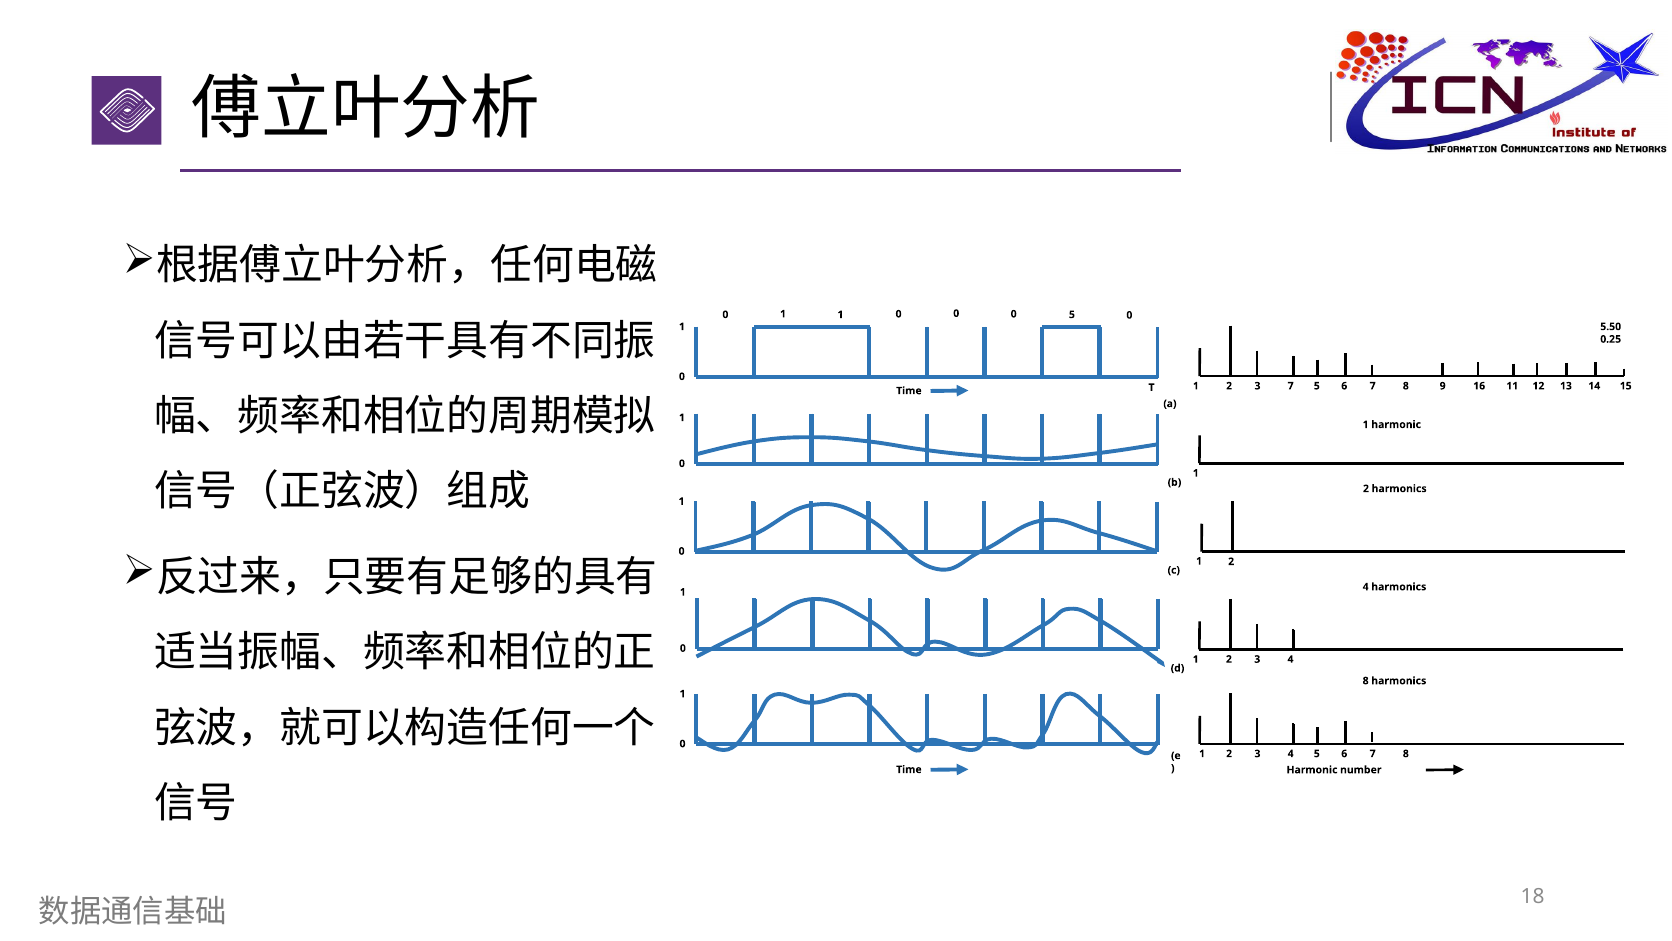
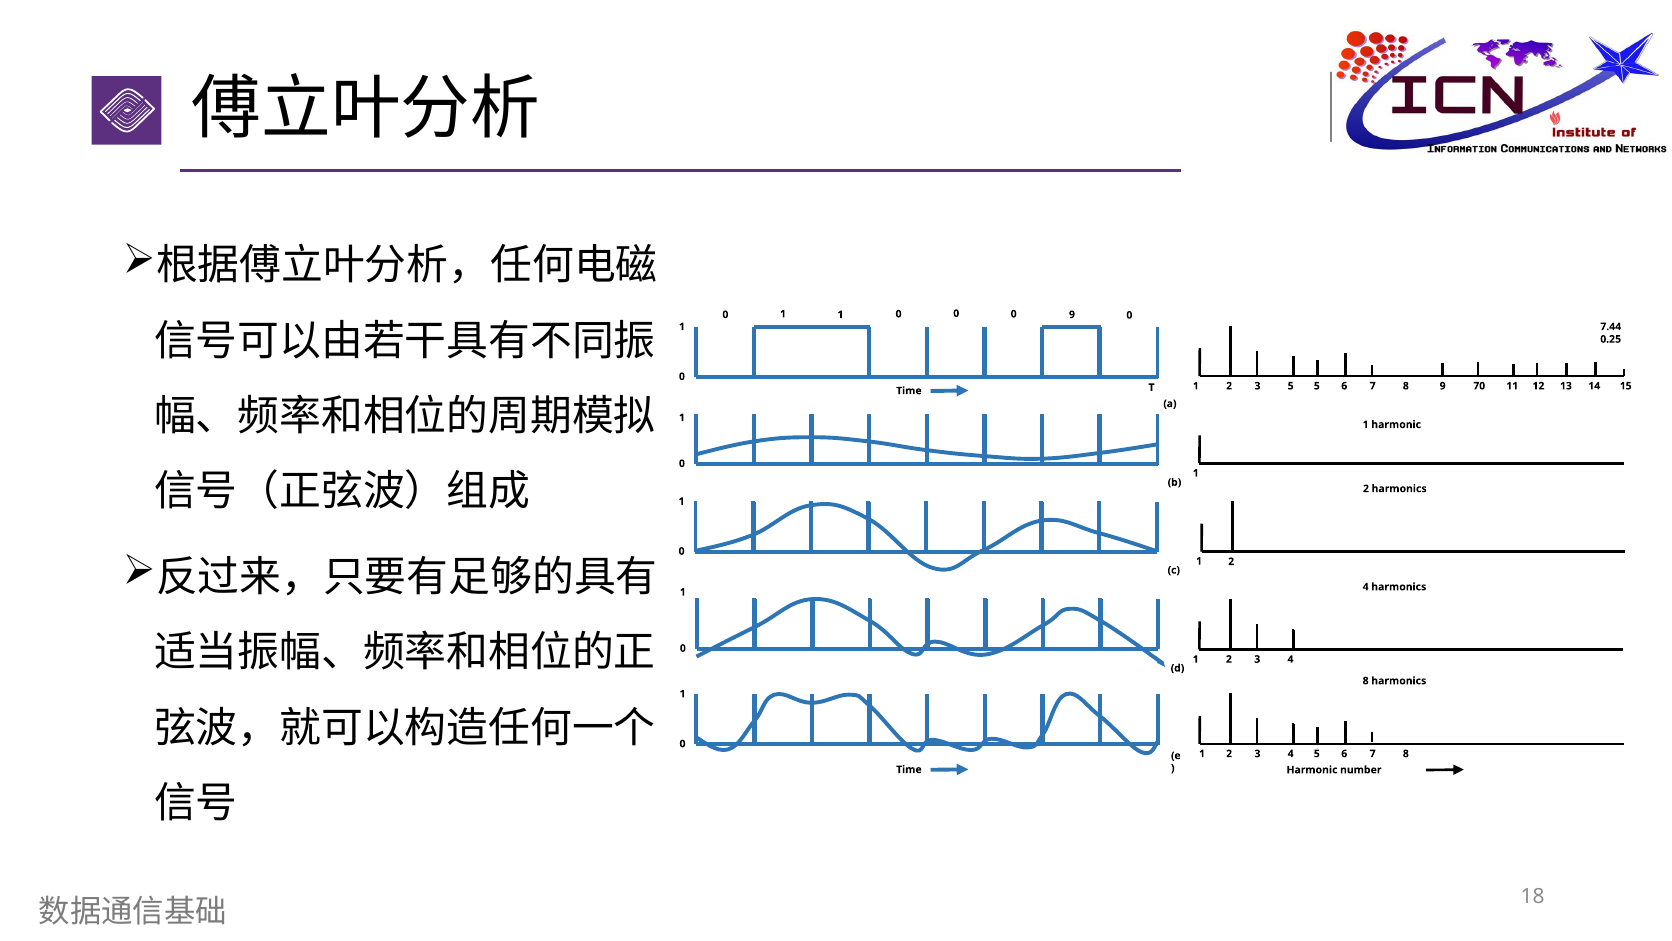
0 5: 5 -> 9
5.50: 5.50 -> 7.44
3 7: 7 -> 5
16: 16 -> 70
